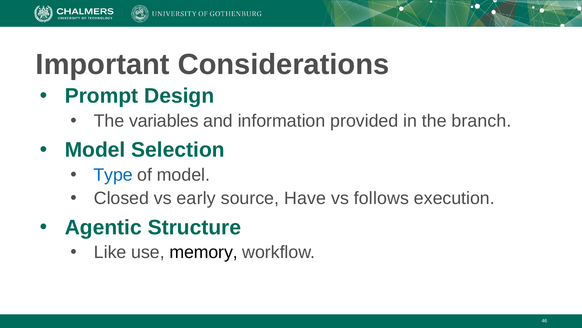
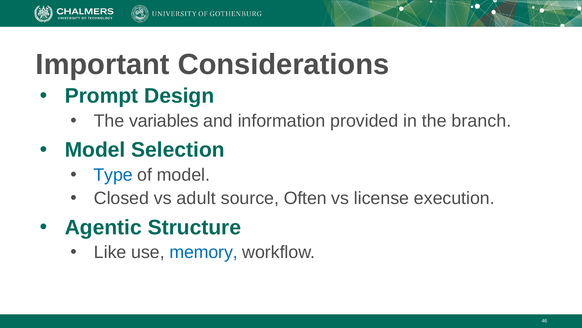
early: early -> adult
Have: Have -> Often
follows: follows -> license
memory colour: black -> blue
